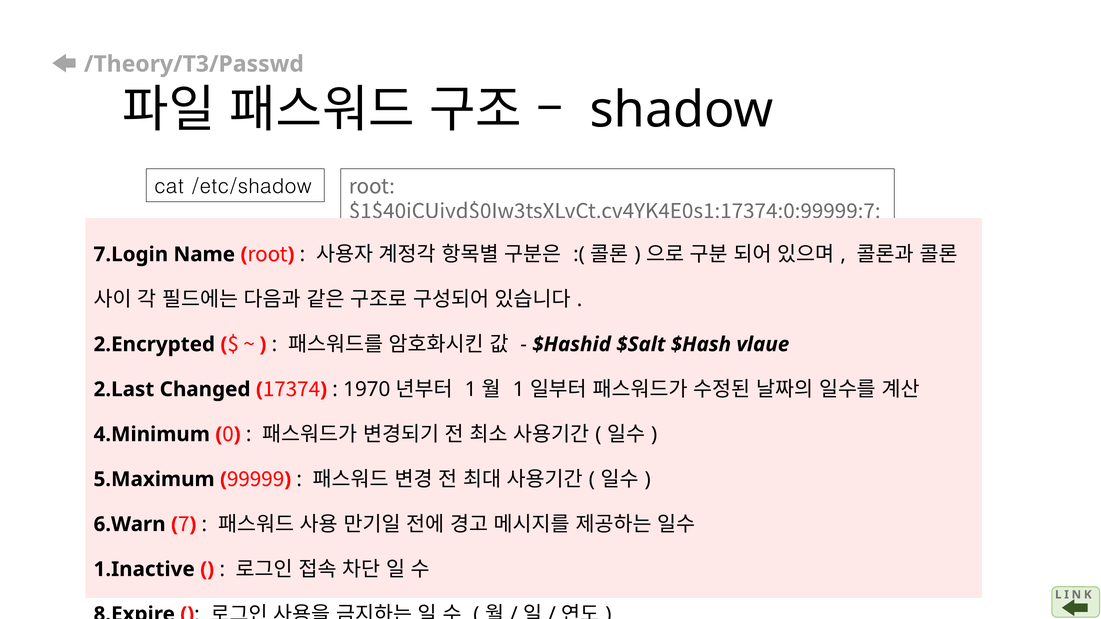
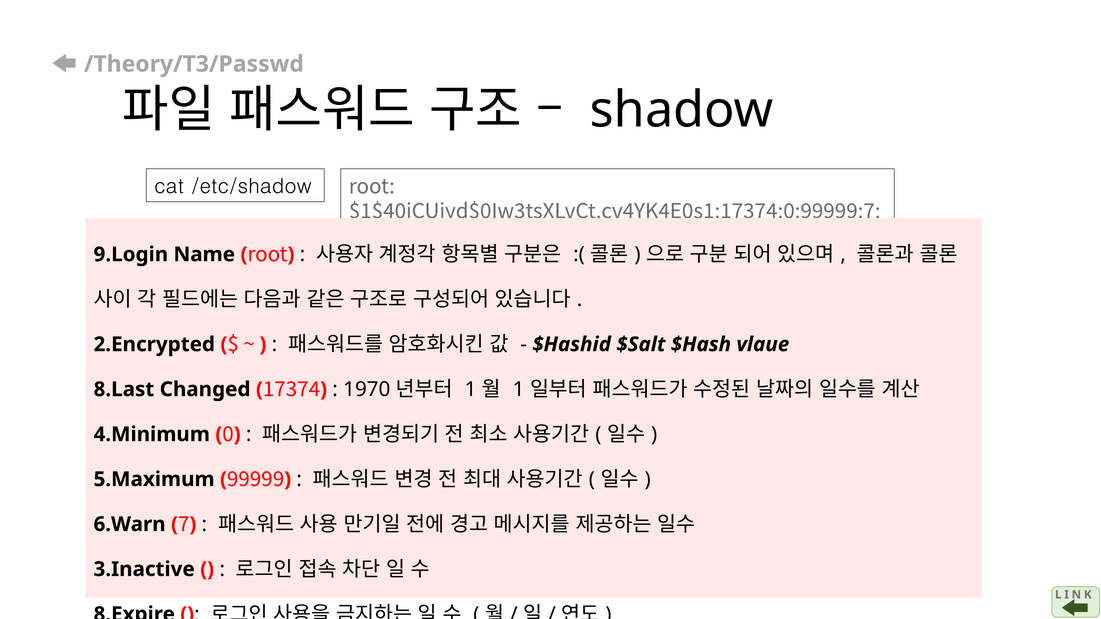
7.Login: 7.Login -> 9.Login
2.Last: 2.Last -> 8.Last
1.Inactive: 1.Inactive -> 3.Inactive
